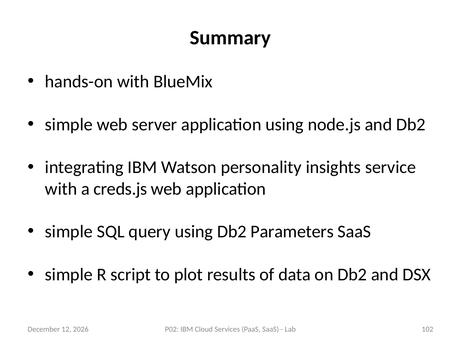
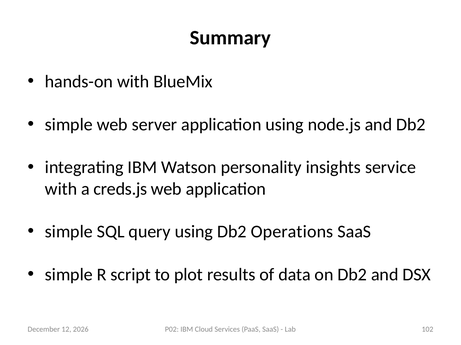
Parameters: Parameters -> Operations
